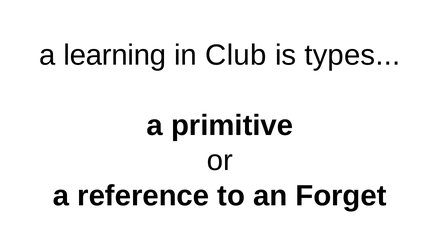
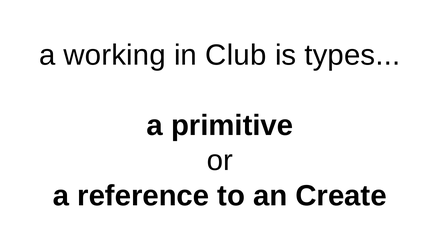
learning: learning -> working
Forget: Forget -> Create
